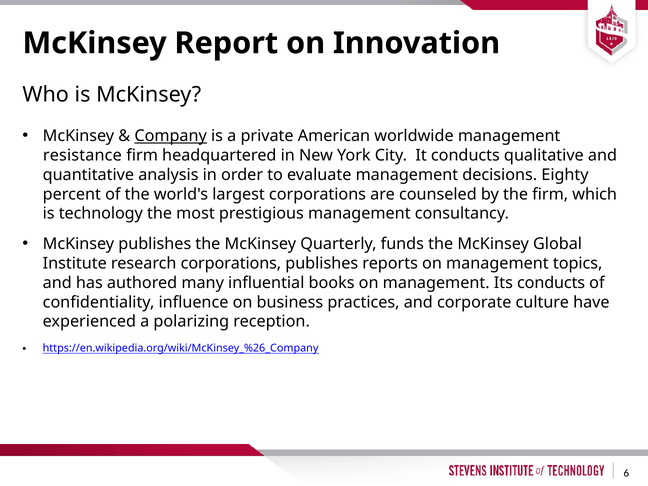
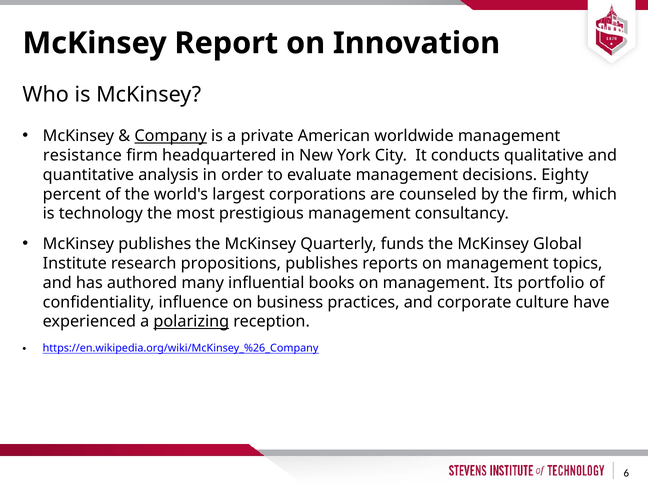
research corporations: corporations -> propositions
Its conducts: conducts -> portfolio
polarizing underline: none -> present
